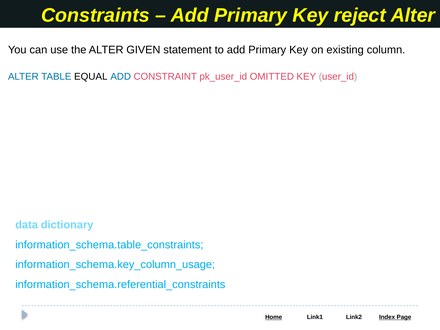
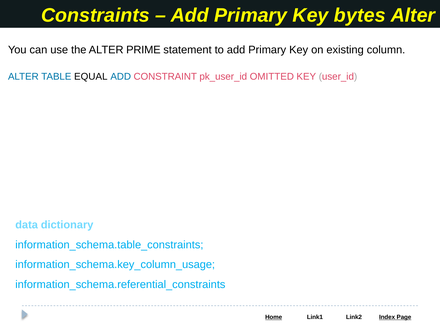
reject: reject -> bytes
GIVEN: GIVEN -> PRIME
